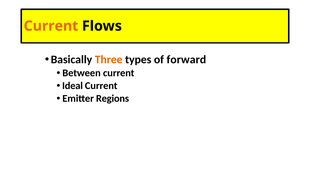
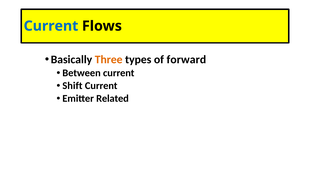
Current at (51, 26) colour: orange -> blue
Ideal: Ideal -> Shift
Regions: Regions -> Related
